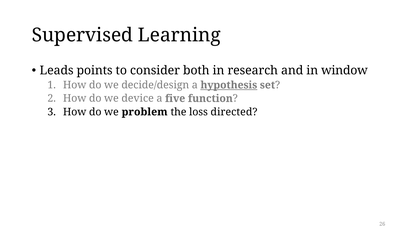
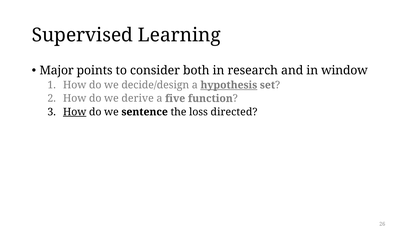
Leads: Leads -> Major
device: device -> derive
How at (75, 112) underline: none -> present
problem: problem -> sentence
